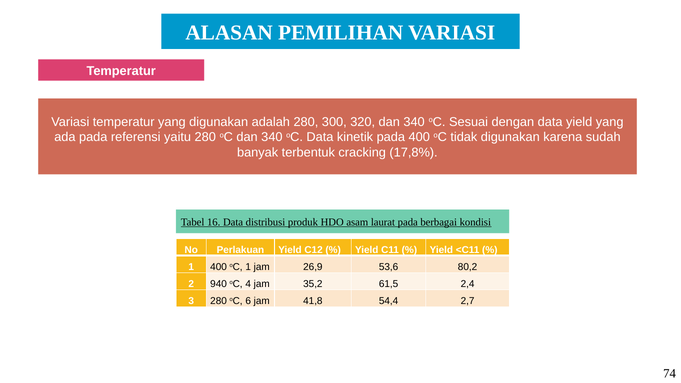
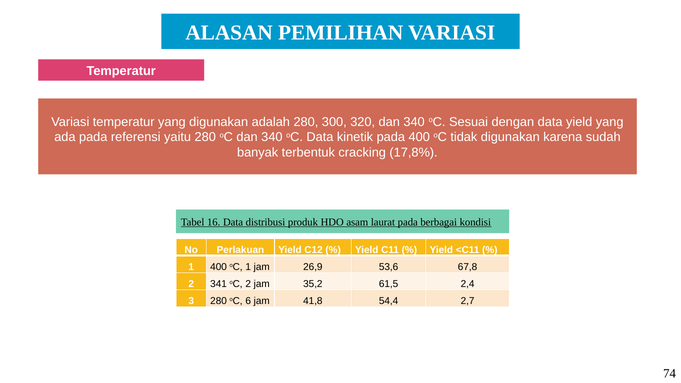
80,2: 80,2 -> 67,8
940: 940 -> 341
oC 4: 4 -> 2
